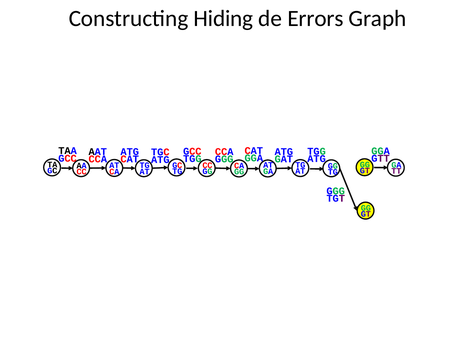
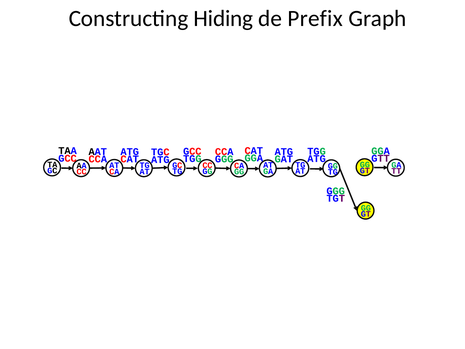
Errors: Errors -> Prefix
